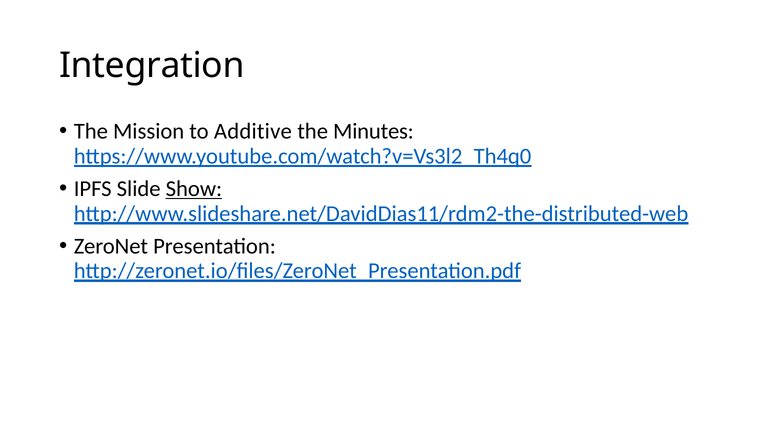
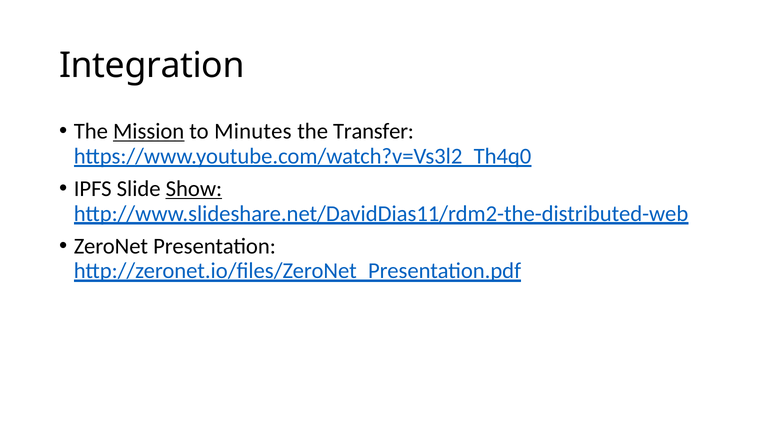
Mission underline: none -> present
Additive: Additive -> Minutes
Minutes: Minutes -> Transfer
